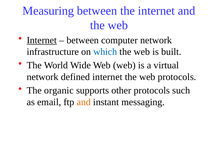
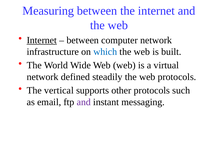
defined internet: internet -> steadily
organic: organic -> vertical
and at (84, 102) colour: orange -> purple
